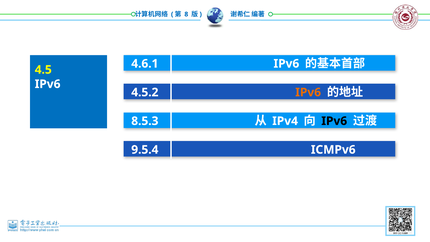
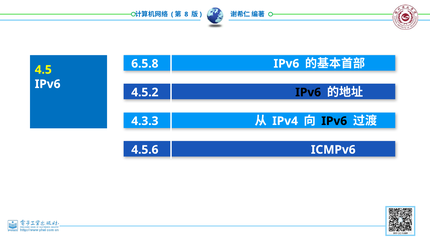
4.6.1: 4.6.1 -> 6.5.8
IPv6 at (308, 92) colour: orange -> black
8.5.3: 8.5.3 -> 4.3.3
9.5.4: 9.5.4 -> 4.5.6
